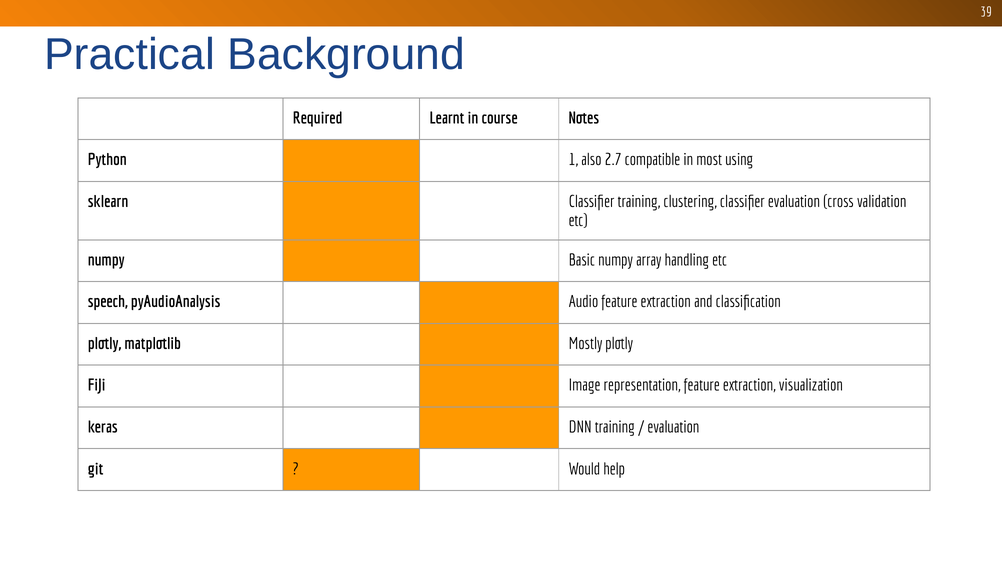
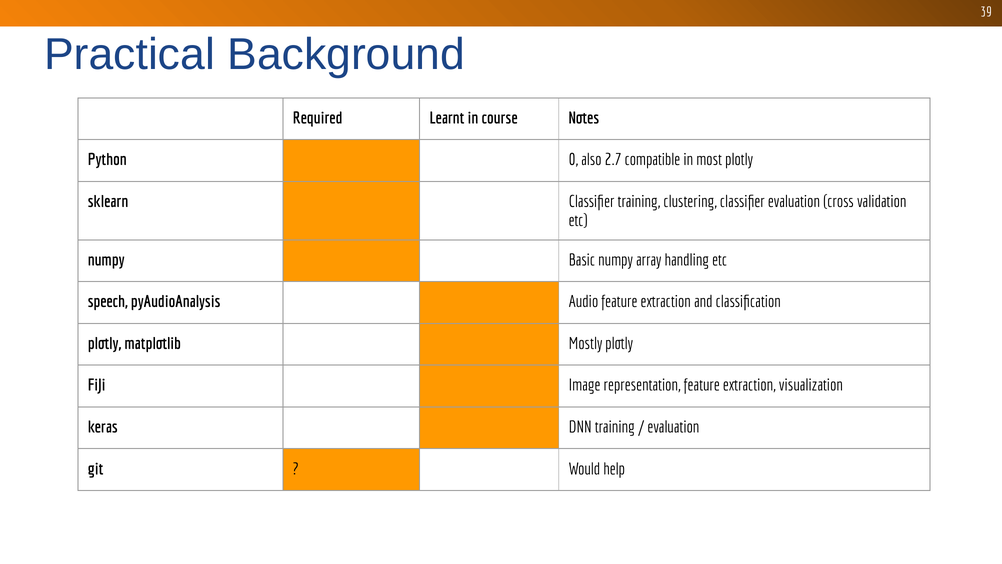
1: 1 -> 0
most using: using -> plotly
